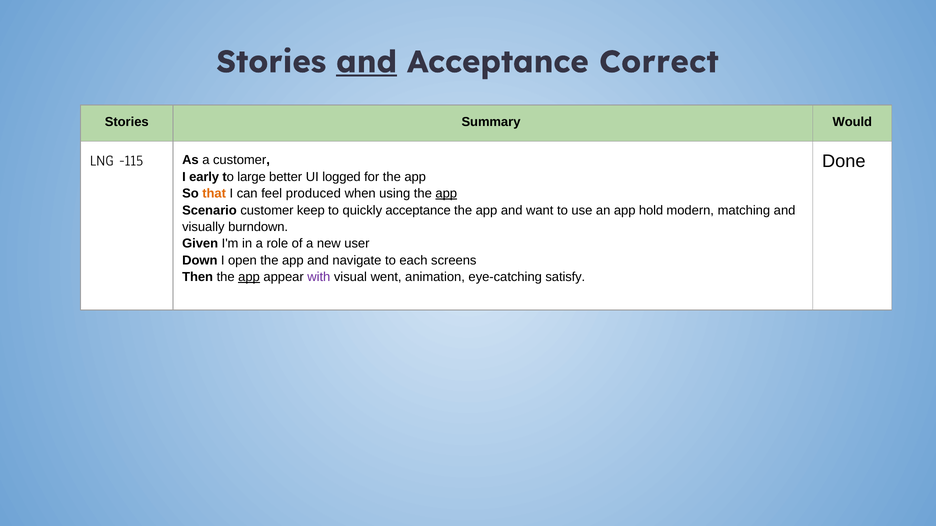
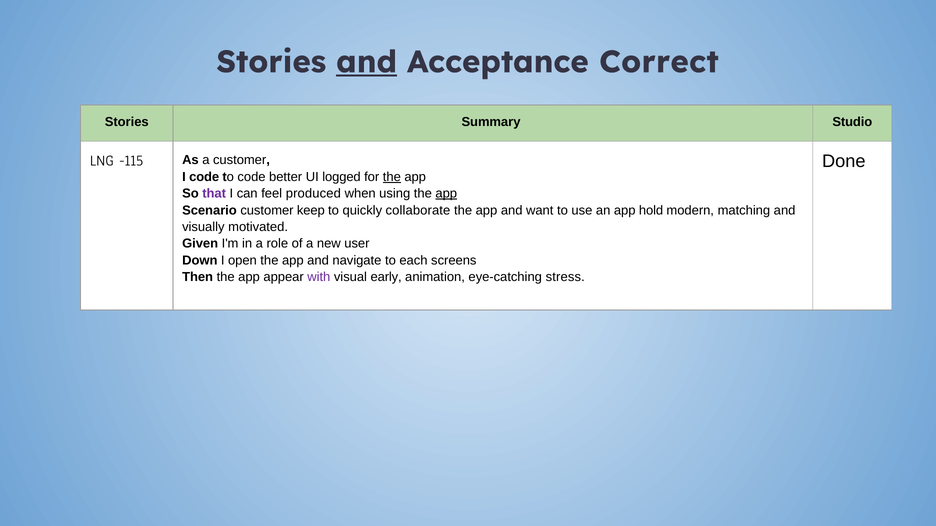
Would: Would -> Studio
I early: early -> code
to large: large -> code
the at (392, 177) underline: none -> present
that colour: orange -> purple
quickly acceptance: acceptance -> collaborate
burndown: burndown -> motivated
app at (249, 277) underline: present -> none
went: went -> early
satisfy: satisfy -> stress
